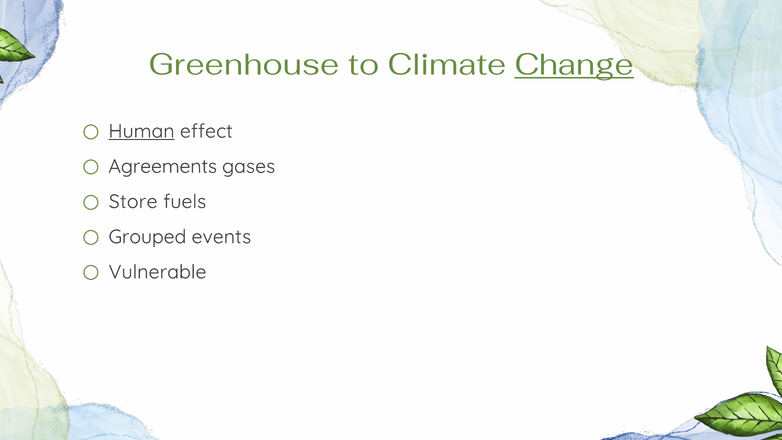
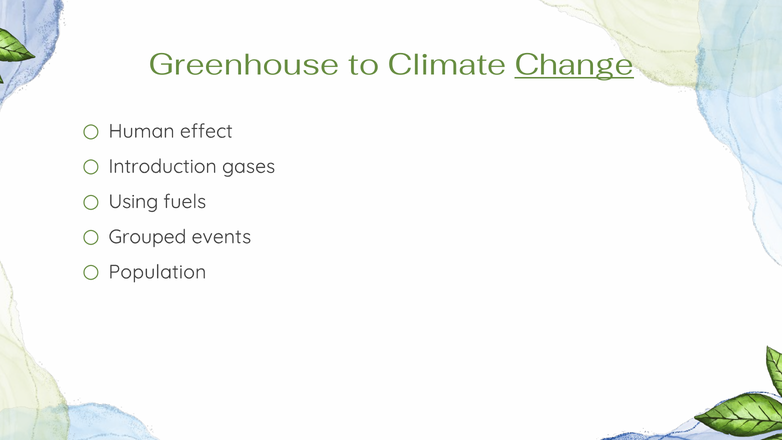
Human underline: present -> none
Agreements: Agreements -> Introduction
Store: Store -> Using
Vulnerable: Vulnerable -> Population
